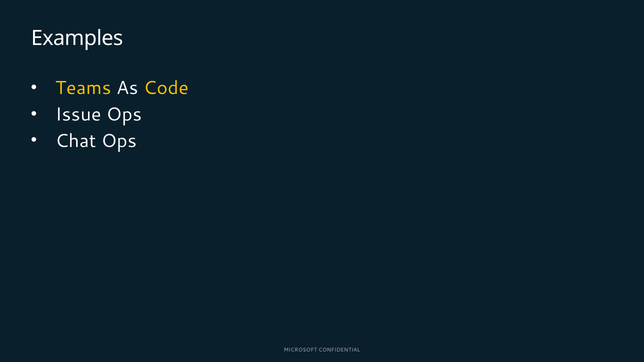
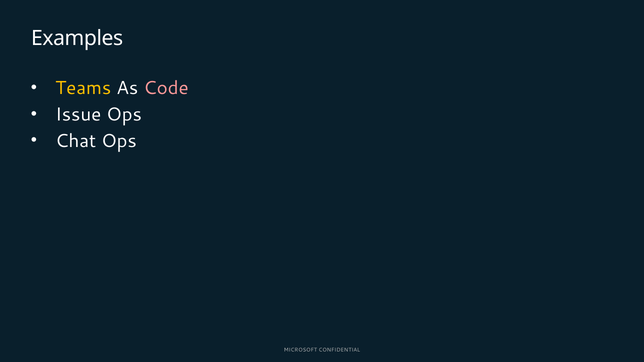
Code colour: yellow -> pink
